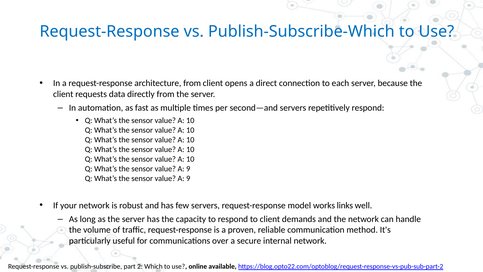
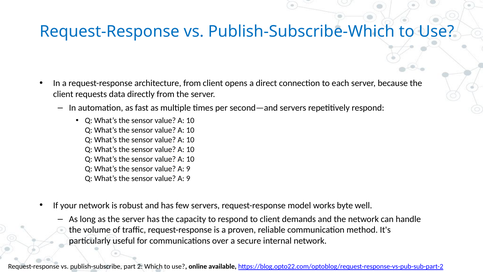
links: links -> byte
